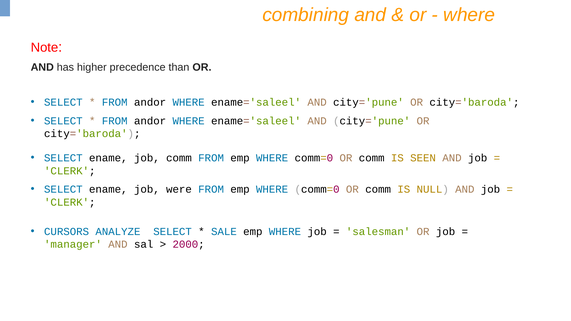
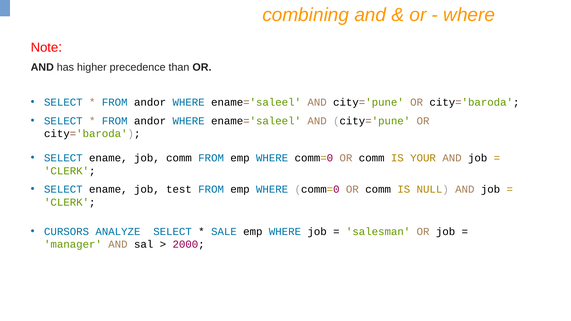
SEEN: SEEN -> YOUR
were: were -> test
